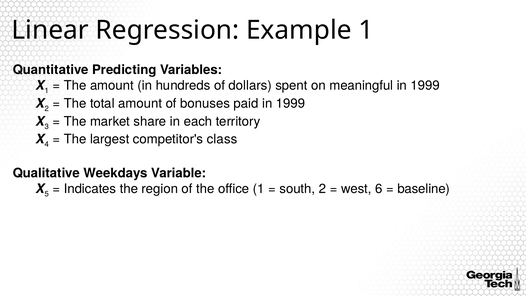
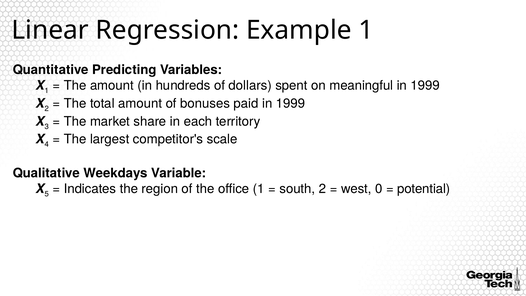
class: class -> scale
6: 6 -> 0
baseline: baseline -> potential
